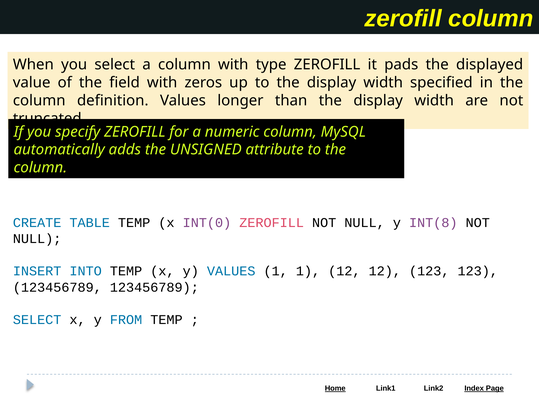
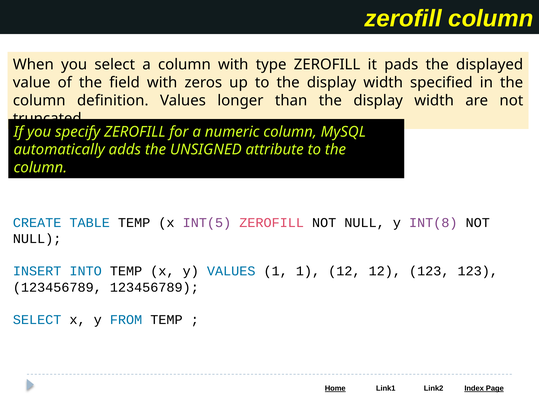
INT(0: INT(0 -> INT(5
